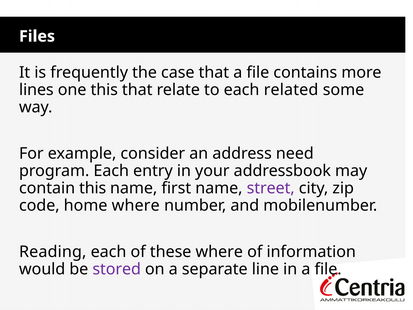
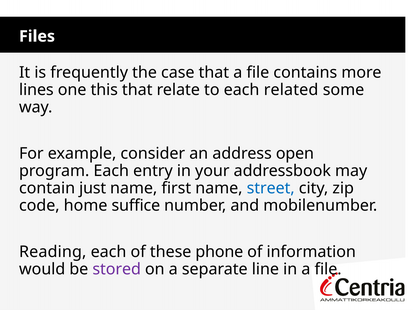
need: need -> open
contain this: this -> just
street colour: purple -> blue
home where: where -> suffice
these where: where -> phone
